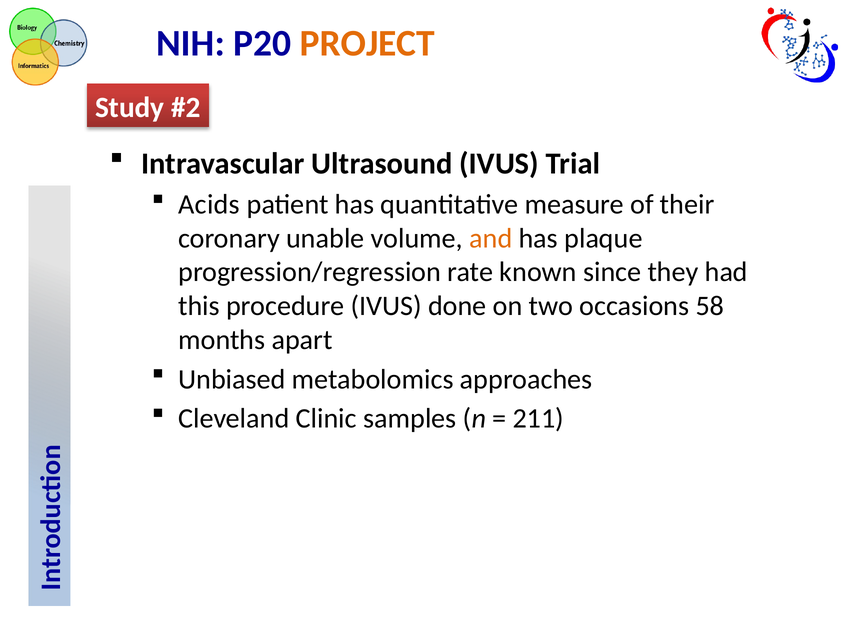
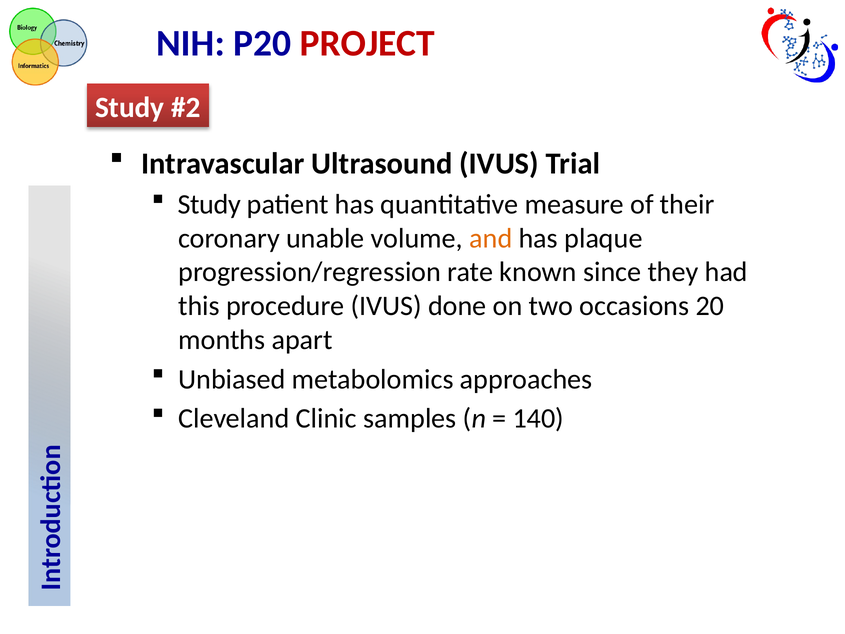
PROJECT colour: orange -> red
Acids at (209, 204): Acids -> Study
58: 58 -> 20
211: 211 -> 140
